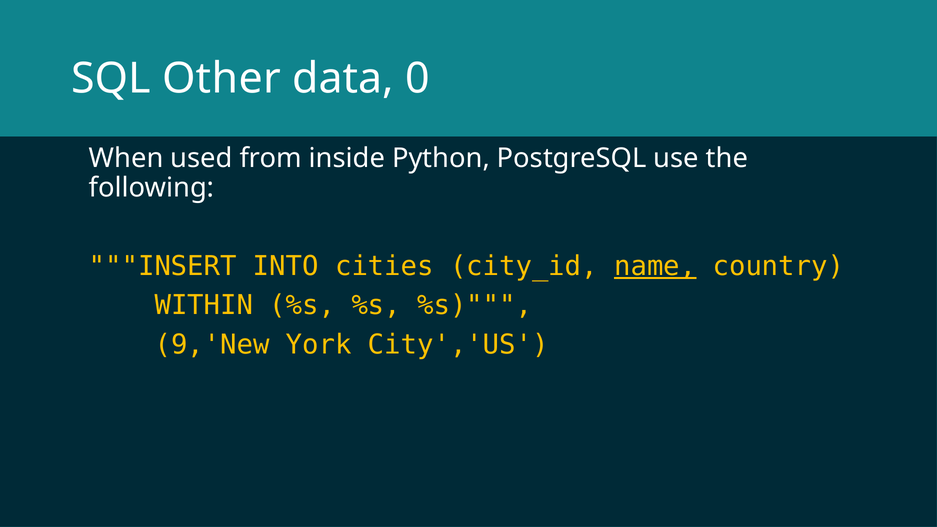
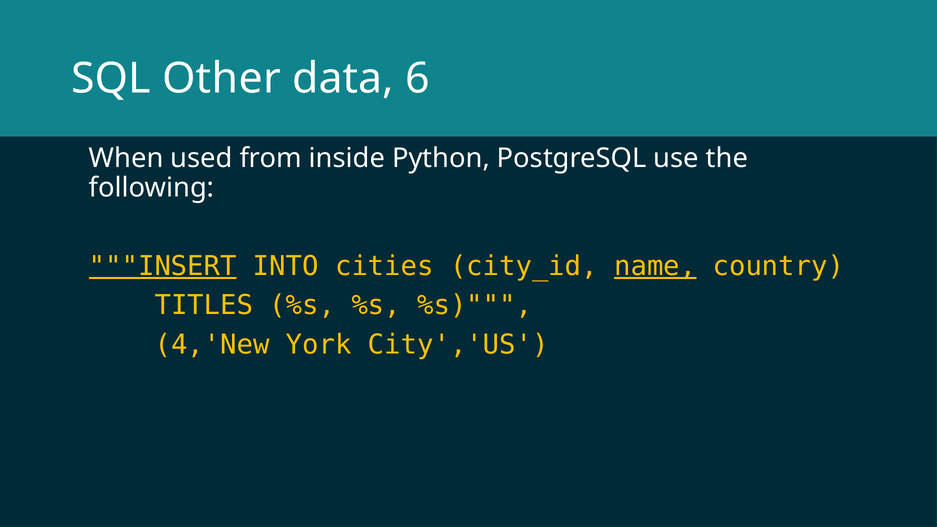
0: 0 -> 6
INSERT underline: none -> present
WITHIN: WITHIN -> TITLES
9,'New: 9,'New -> 4,'New
